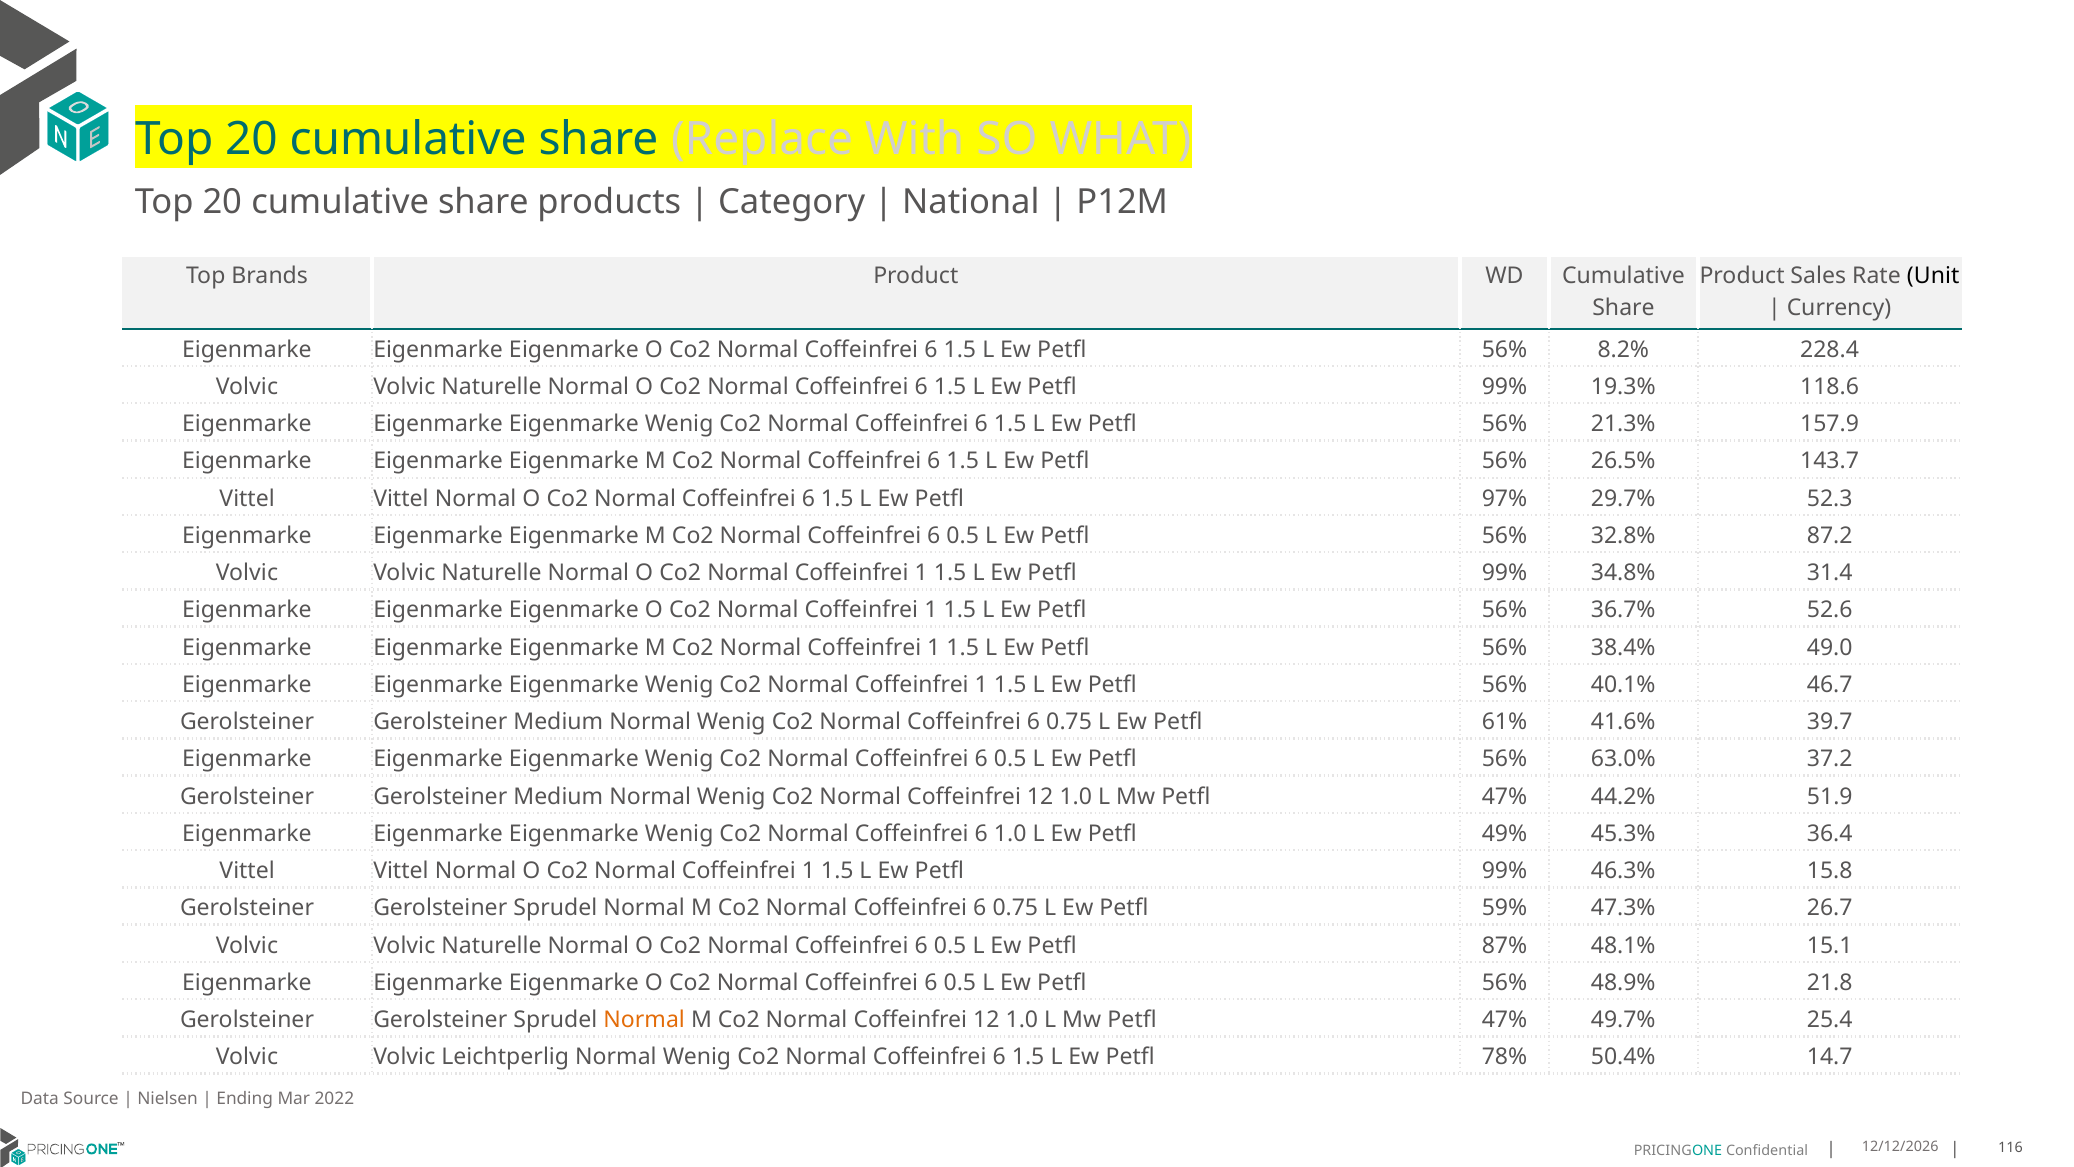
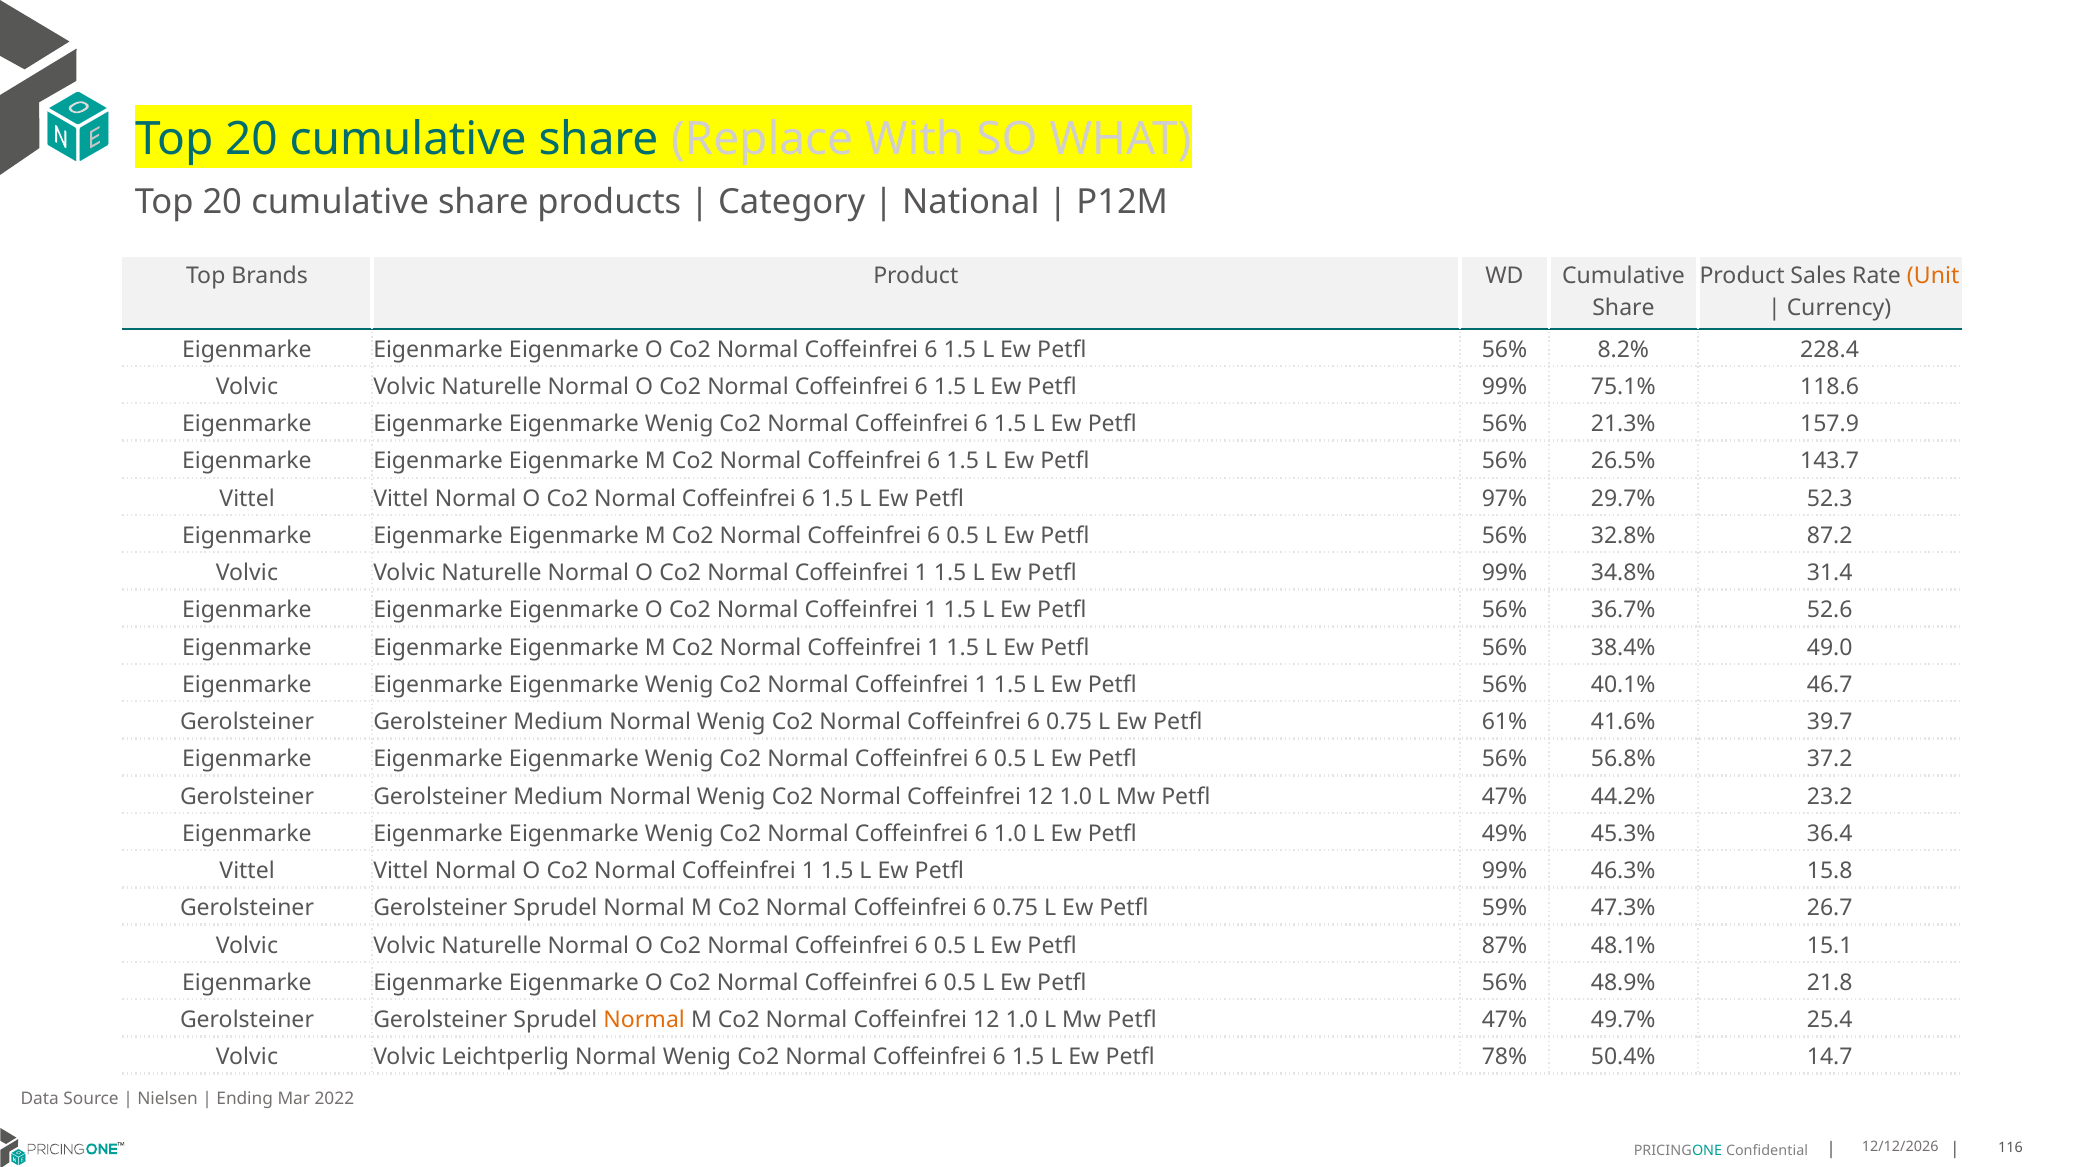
Unit colour: black -> orange
19.3%: 19.3% -> 75.1%
63.0%: 63.0% -> 56.8%
51.9: 51.9 -> 23.2
